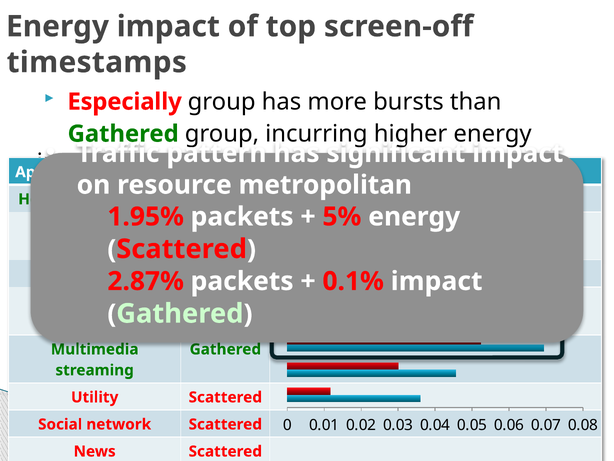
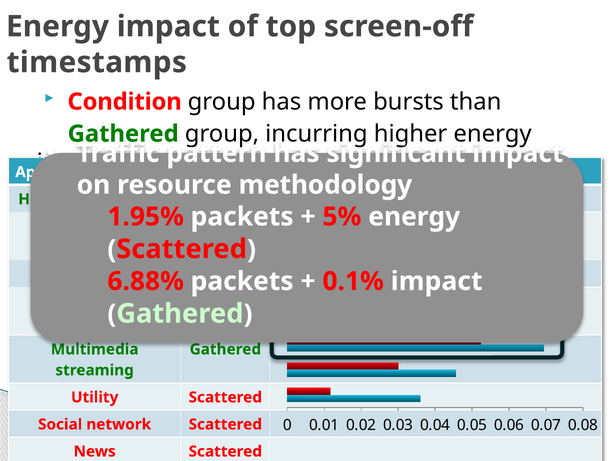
Especially: Especially -> Condition
metropolitan: metropolitan -> methodology
2.87%: 2.87% -> 6.88%
